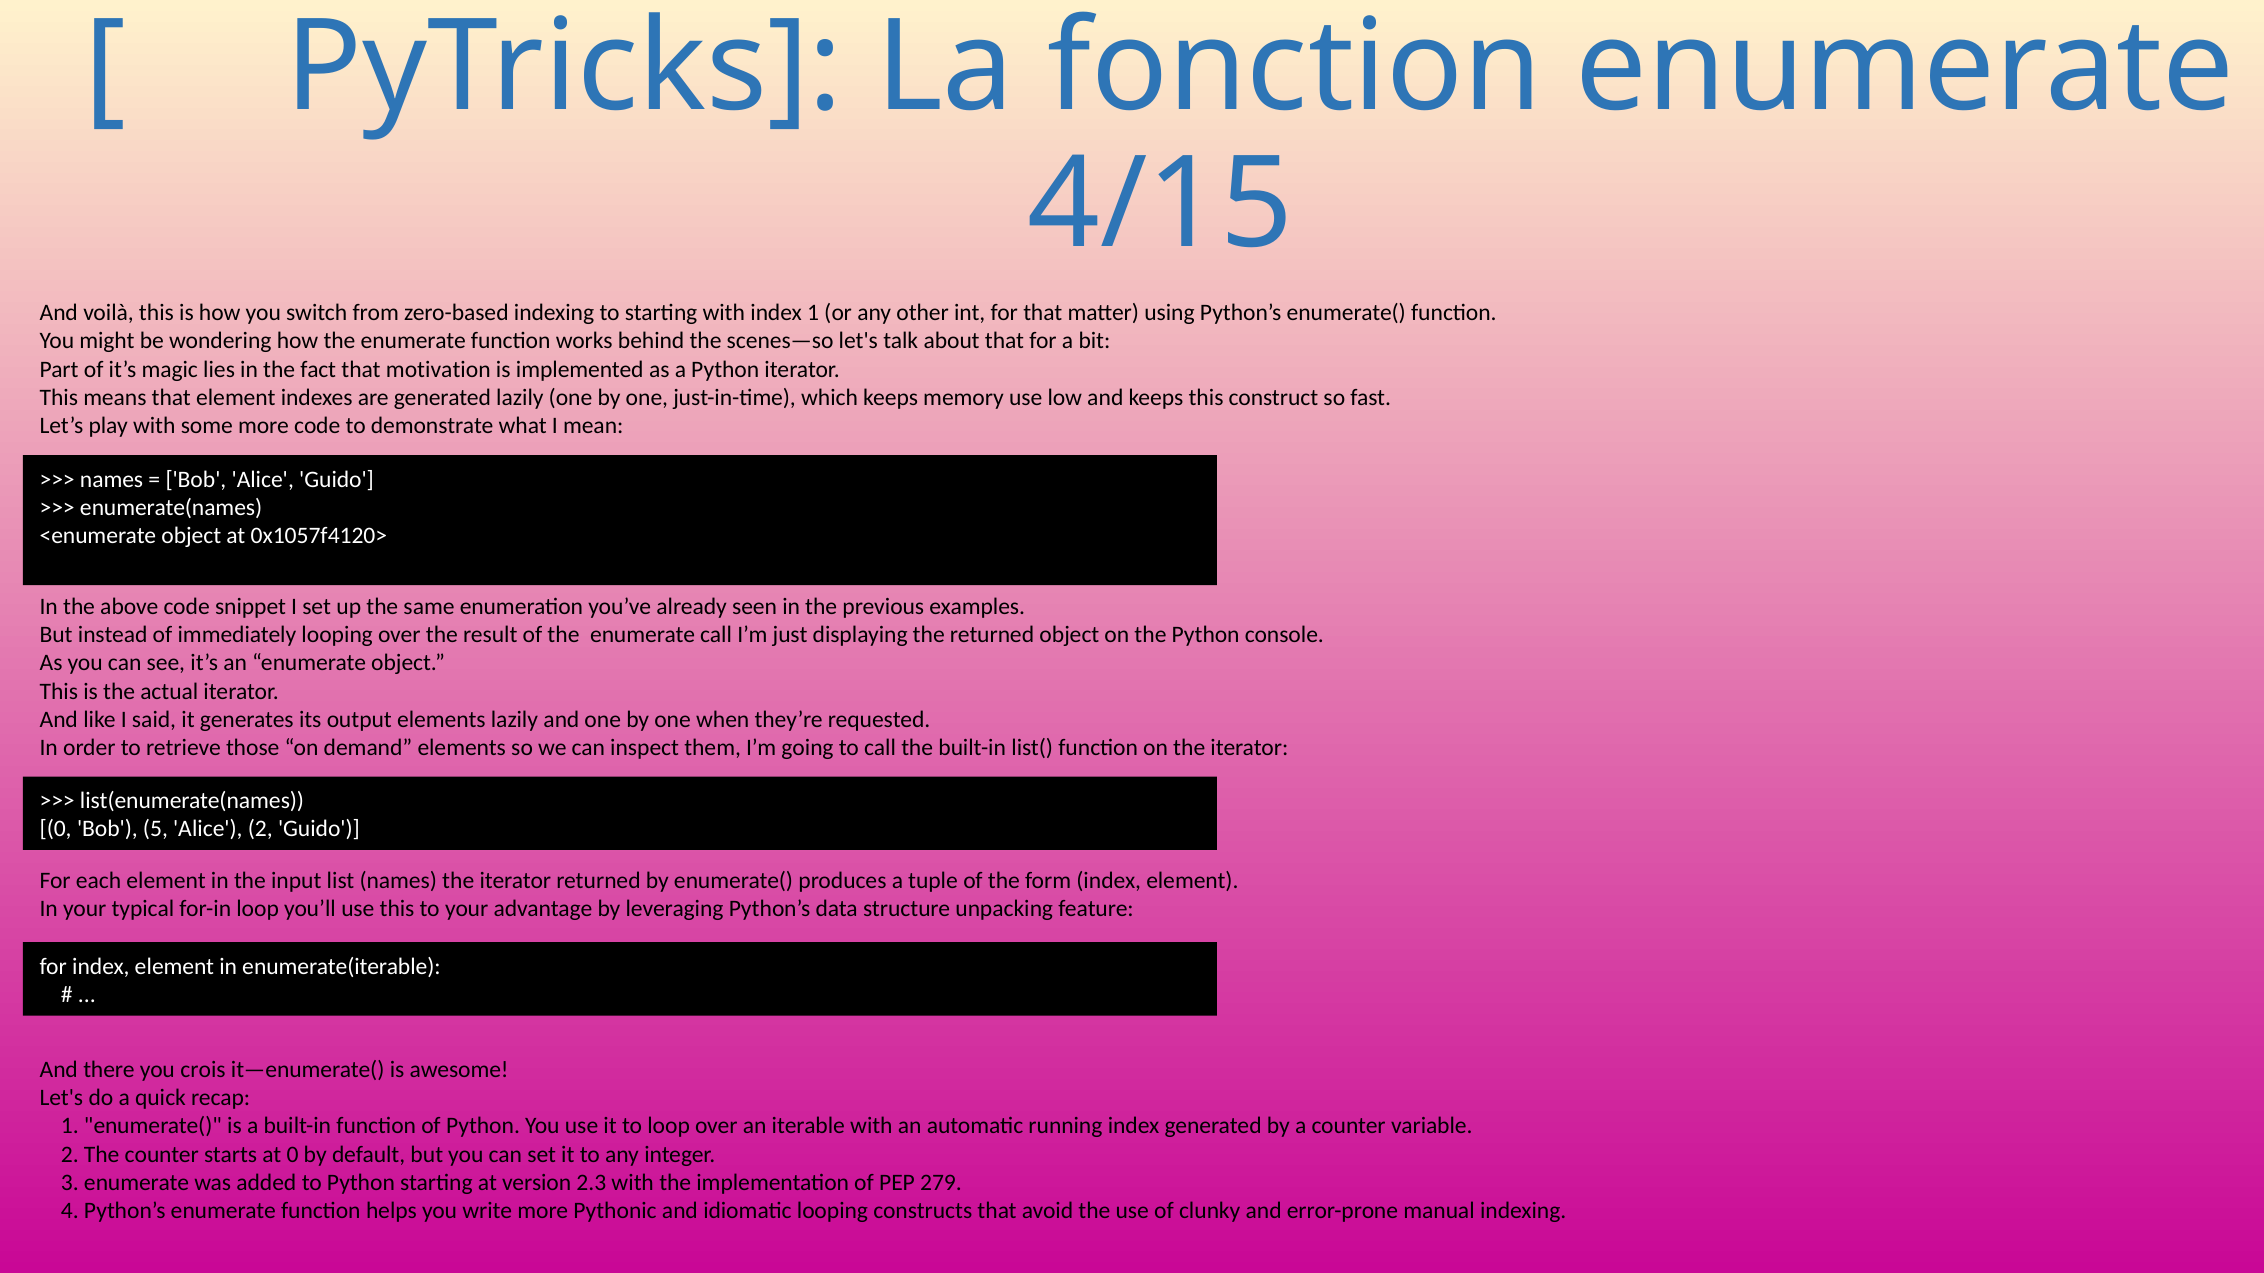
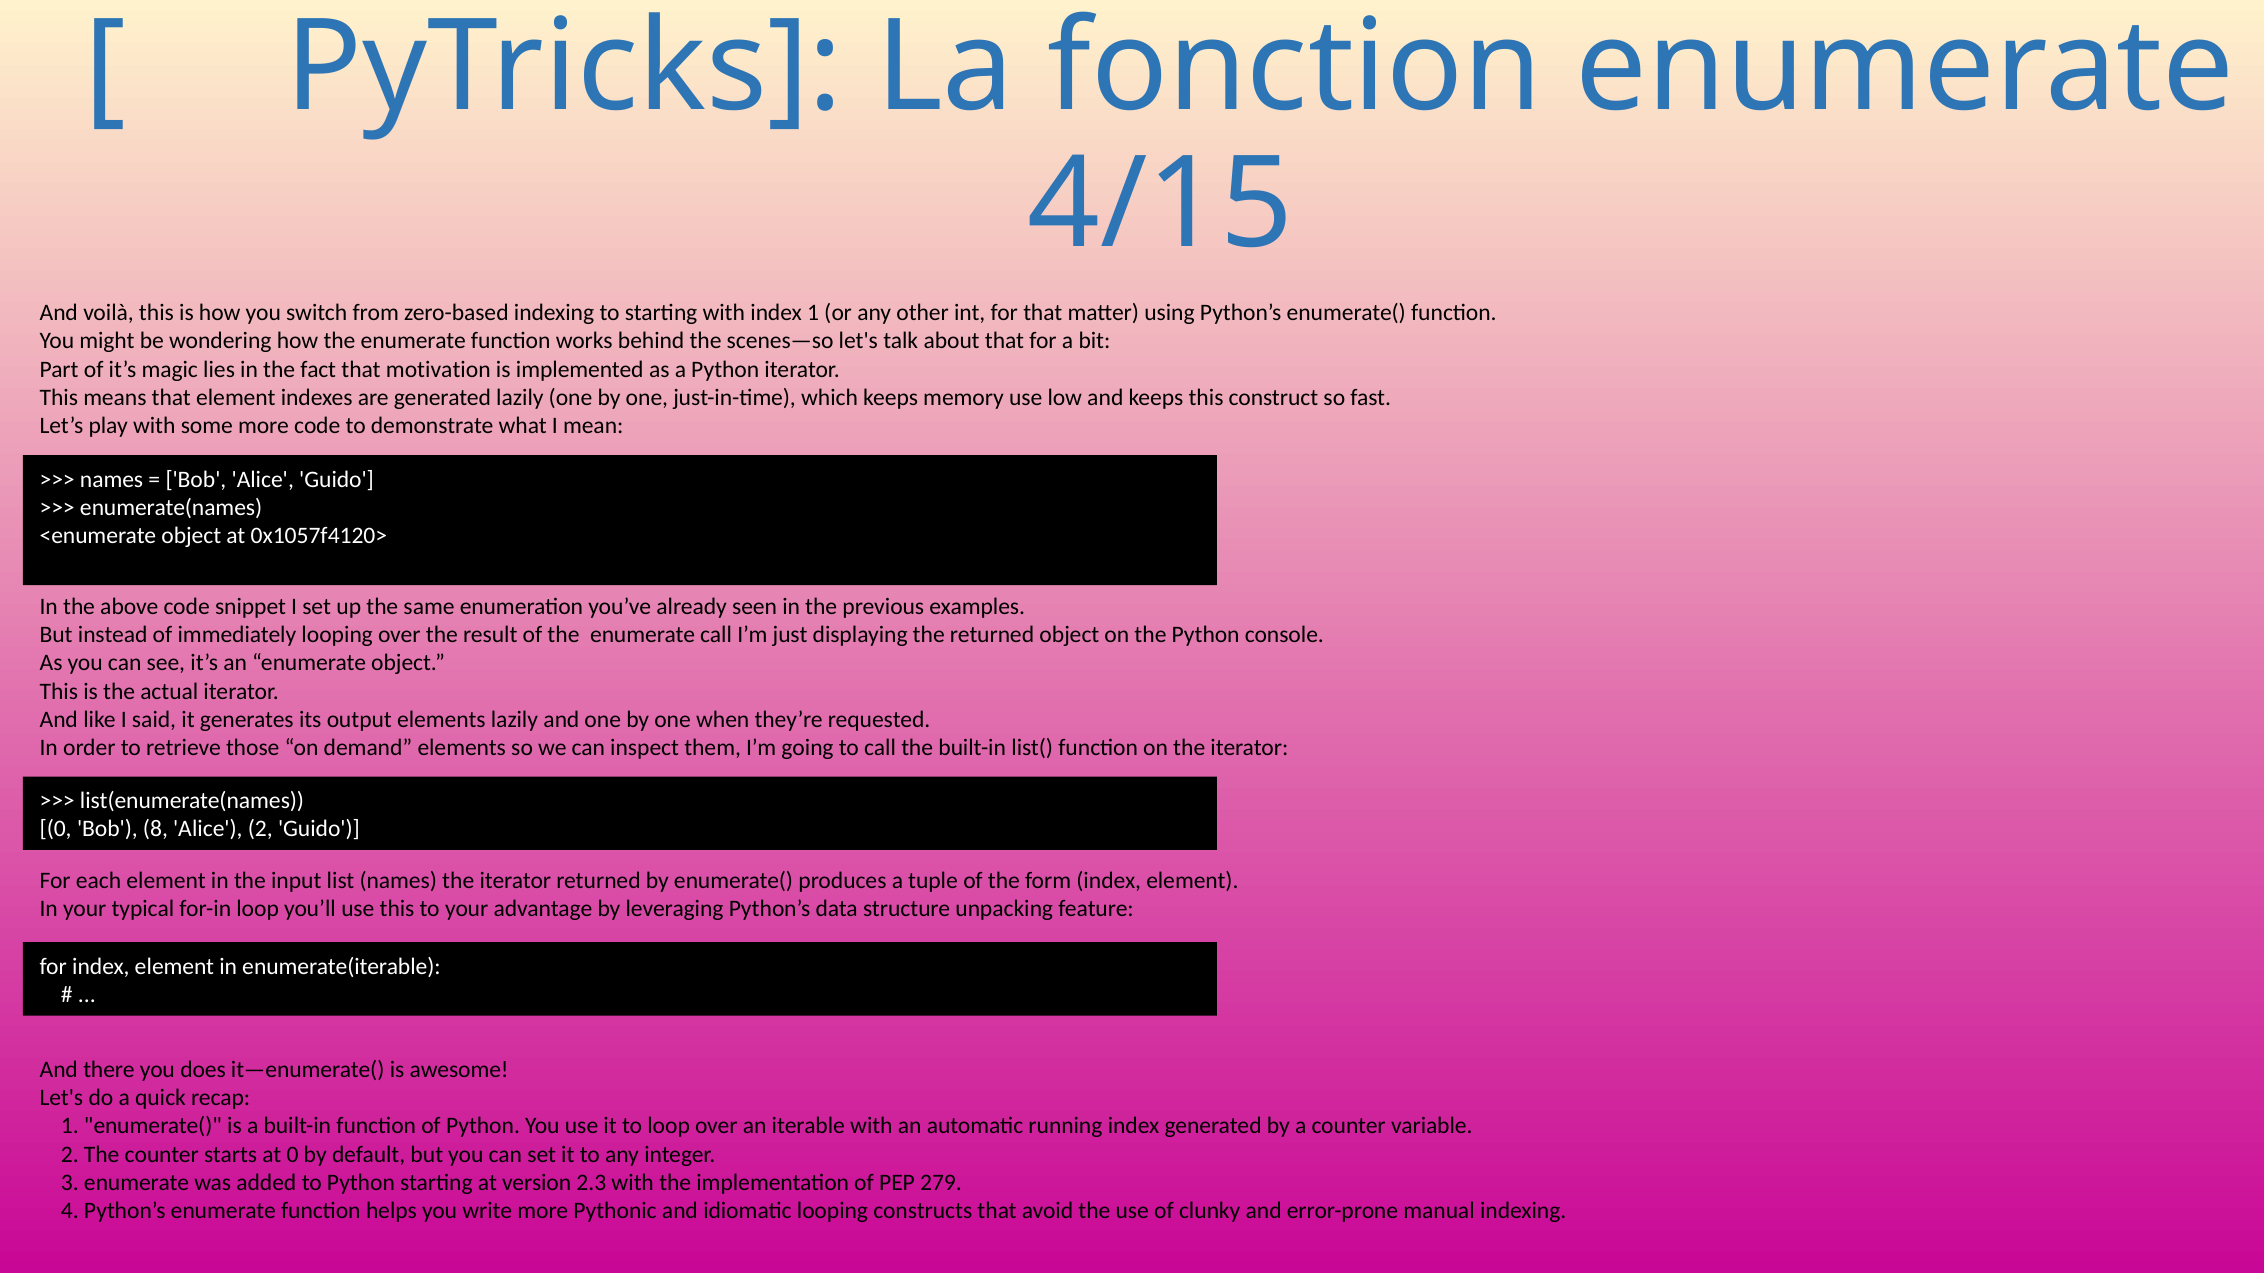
5: 5 -> 8
crois: crois -> does
